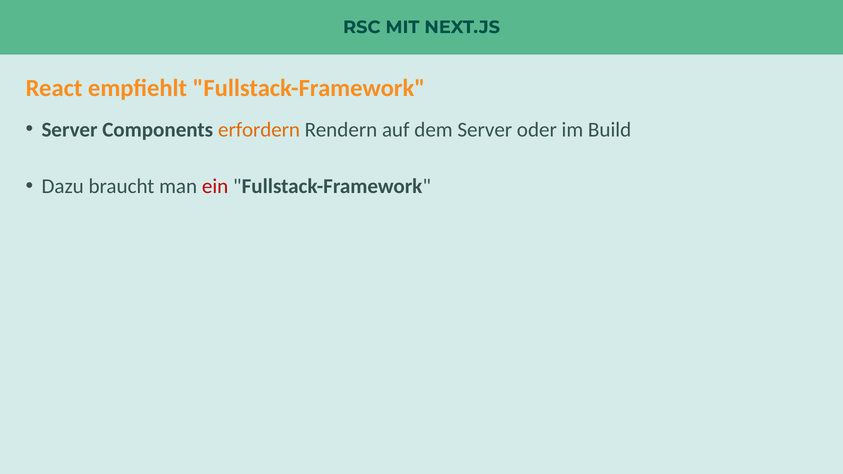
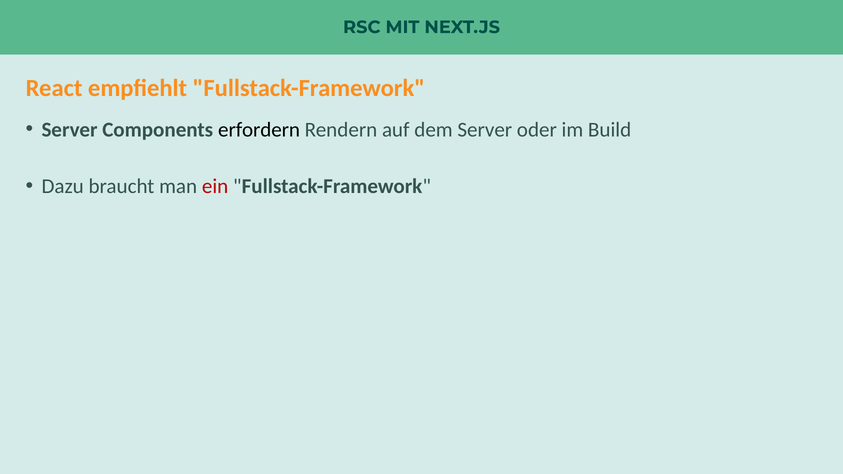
erfordern colour: orange -> black
